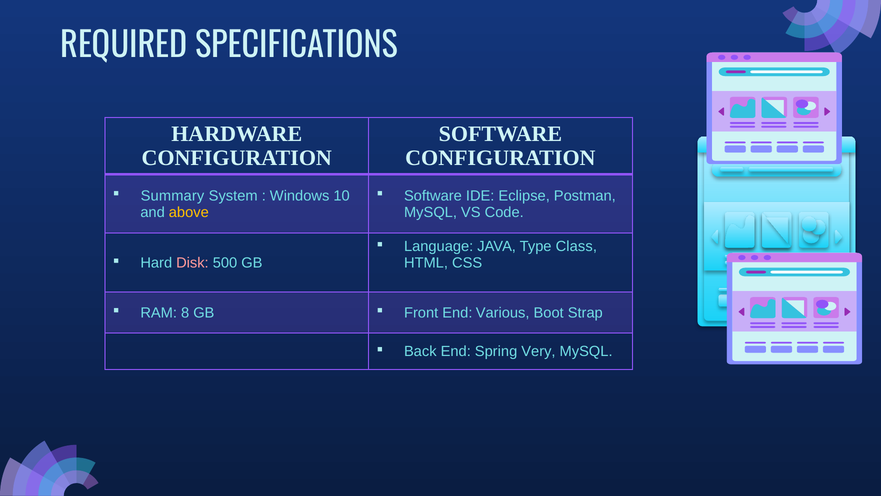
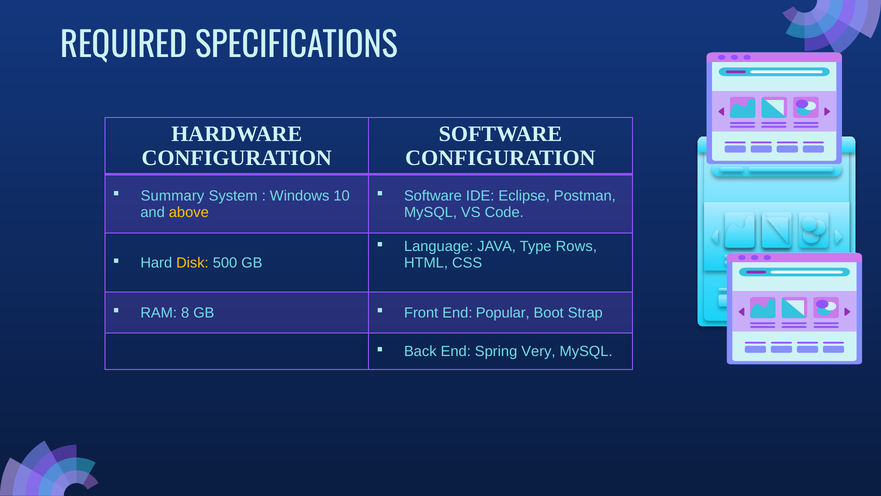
Class: Class -> Rows
Disk colour: pink -> yellow
Various: Various -> Popular
